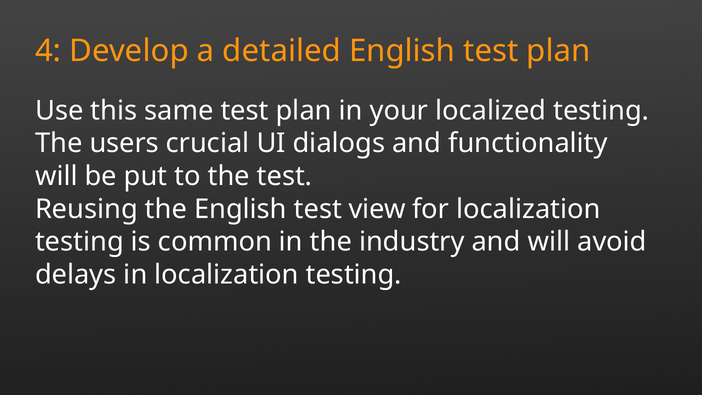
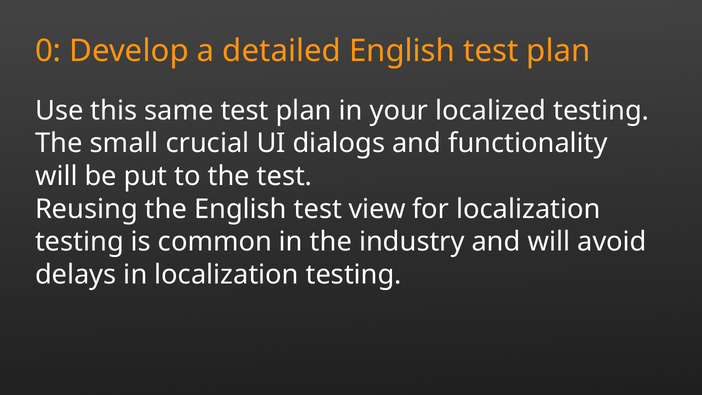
4: 4 -> 0
users: users -> small
